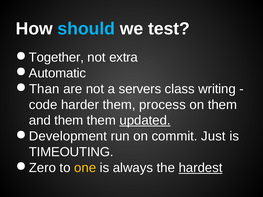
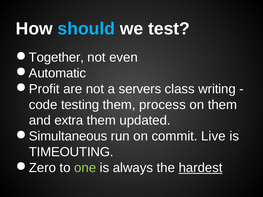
extra: extra -> even
Than: Than -> Profit
harder: harder -> testing
and them: them -> extra
updated underline: present -> none
Development: Development -> Simultaneous
Just: Just -> Live
one colour: yellow -> light green
